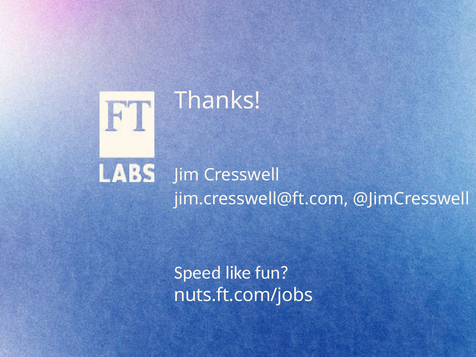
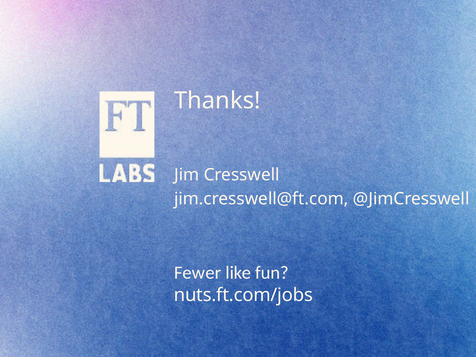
Speed: Speed -> Fewer
